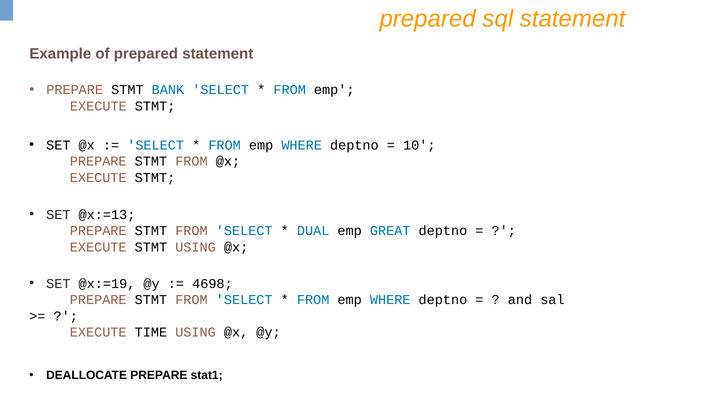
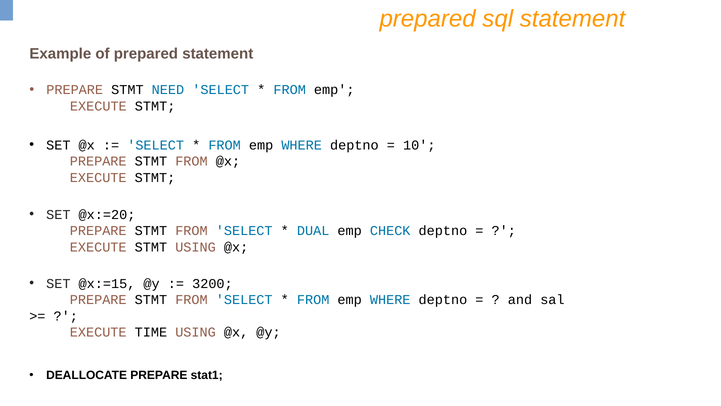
BANK: BANK -> NEED
@x:=13: @x:=13 -> @x:=20
GREAT: GREAT -> CHECK
@x:=19: @x:=19 -> @x:=15
4698: 4698 -> 3200
